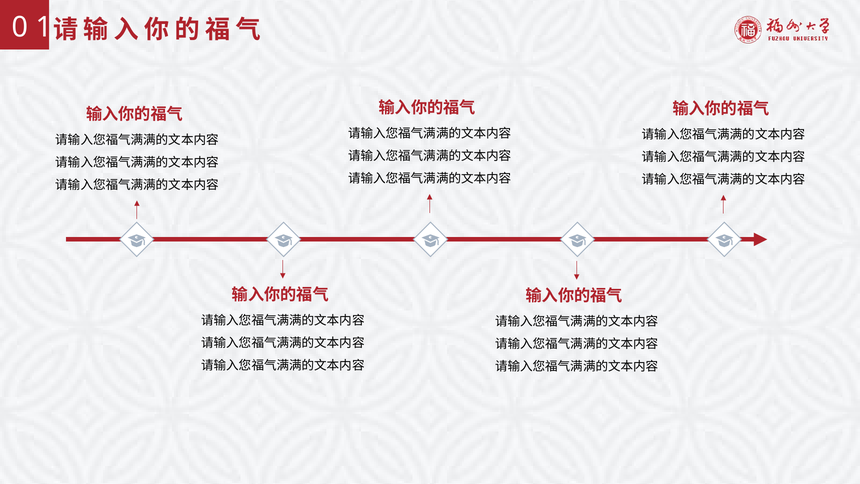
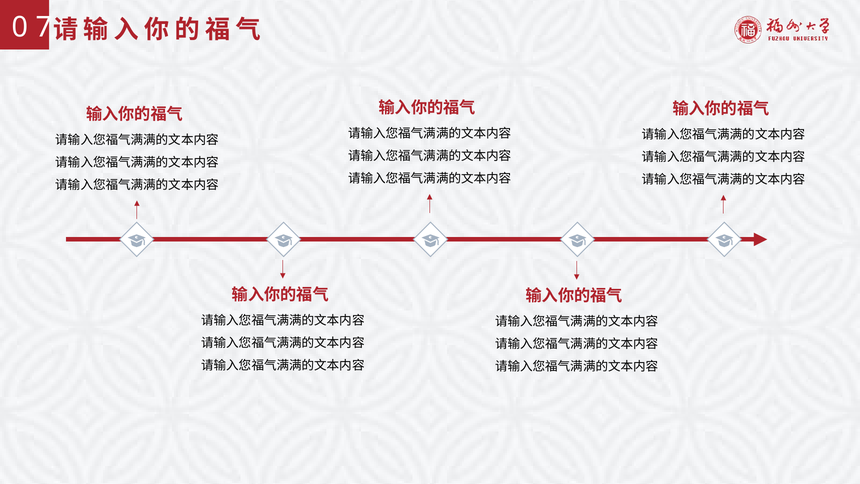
1: 1 -> 7
